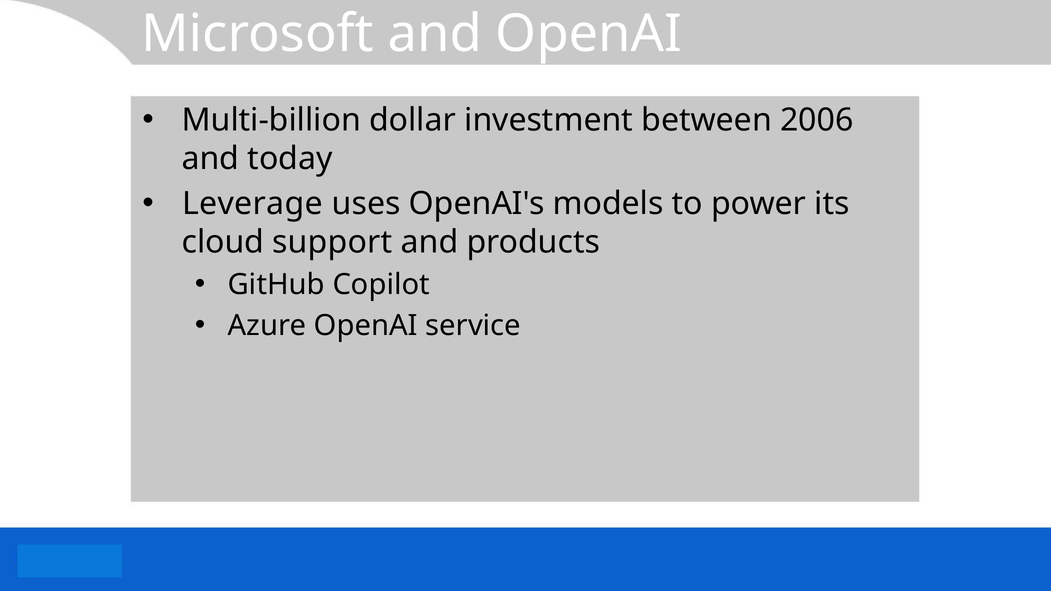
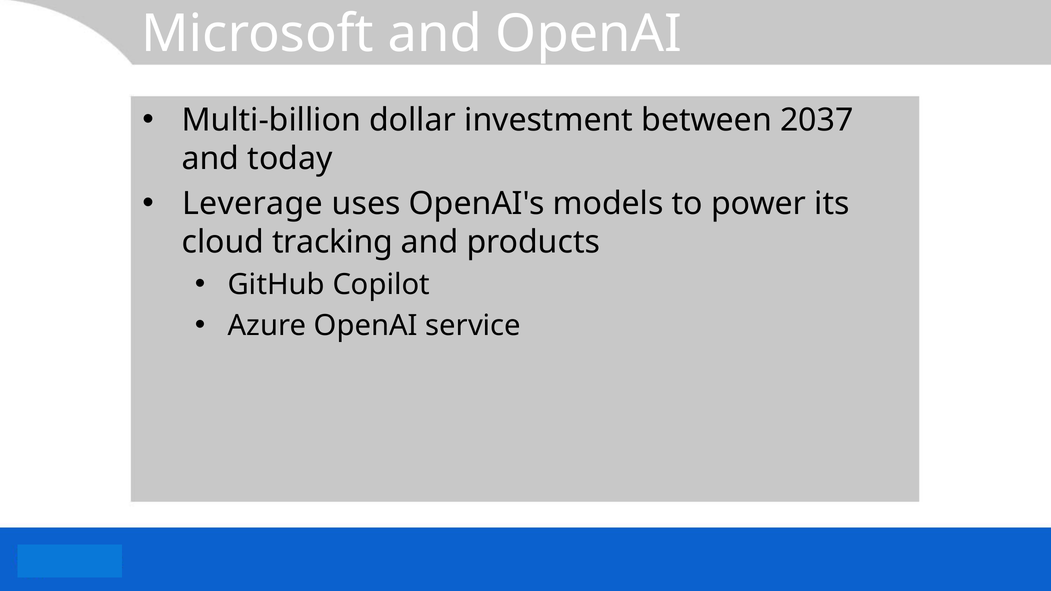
2006: 2006 -> 2037
support: support -> tracking
